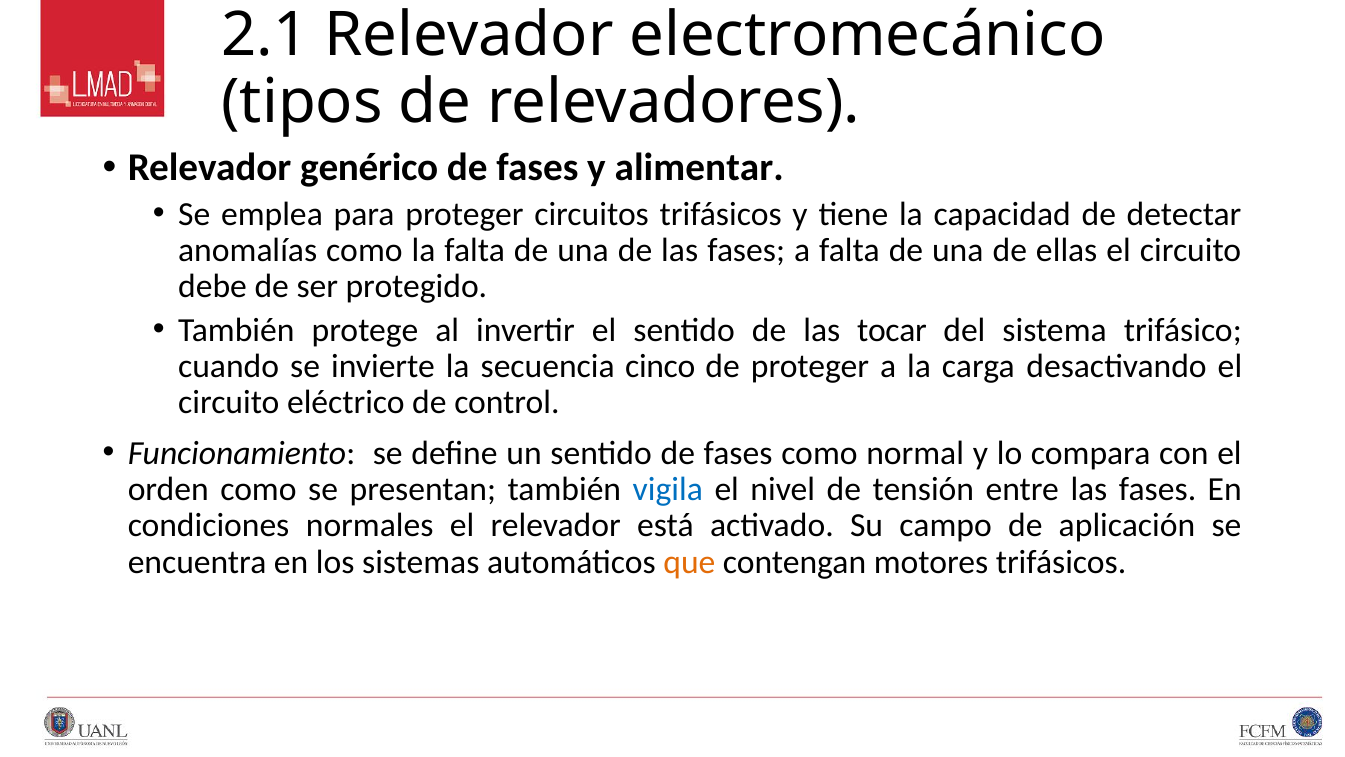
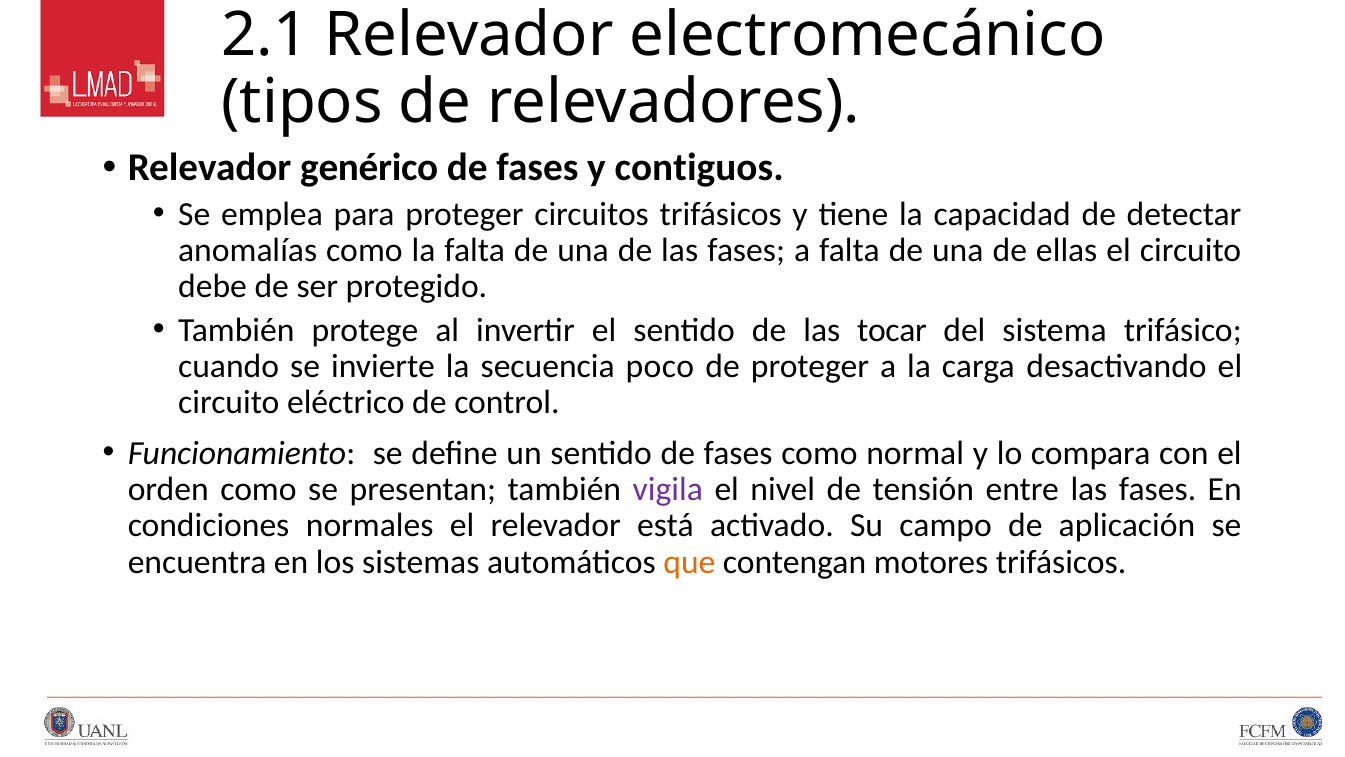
alimentar: alimentar -> contiguos
cinco: cinco -> poco
vigila colour: blue -> purple
